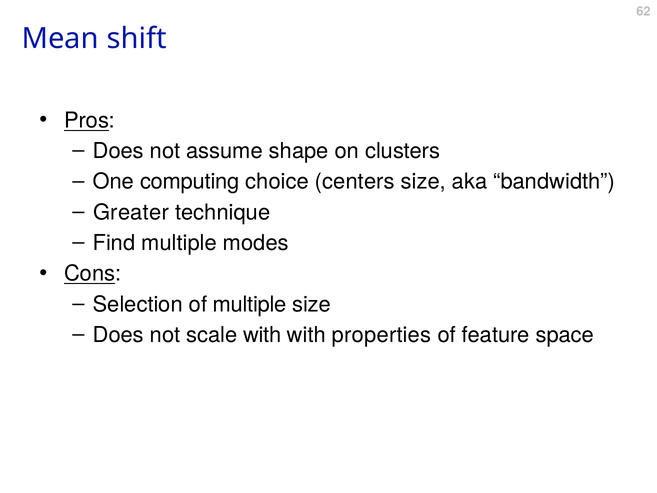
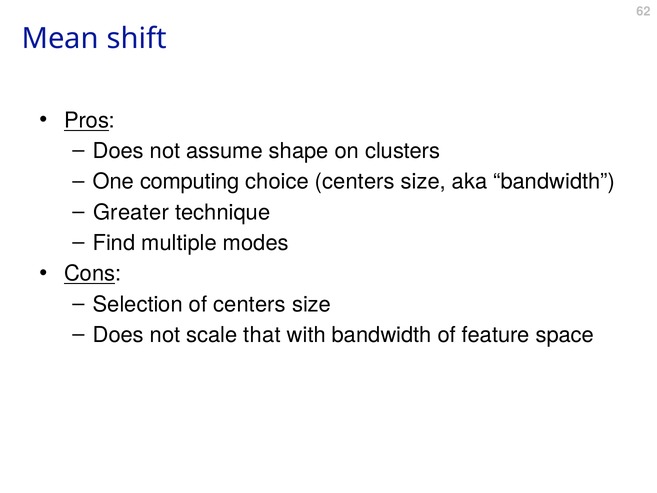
of multiple: multiple -> centers
scale with: with -> that
with properties: properties -> bandwidth
